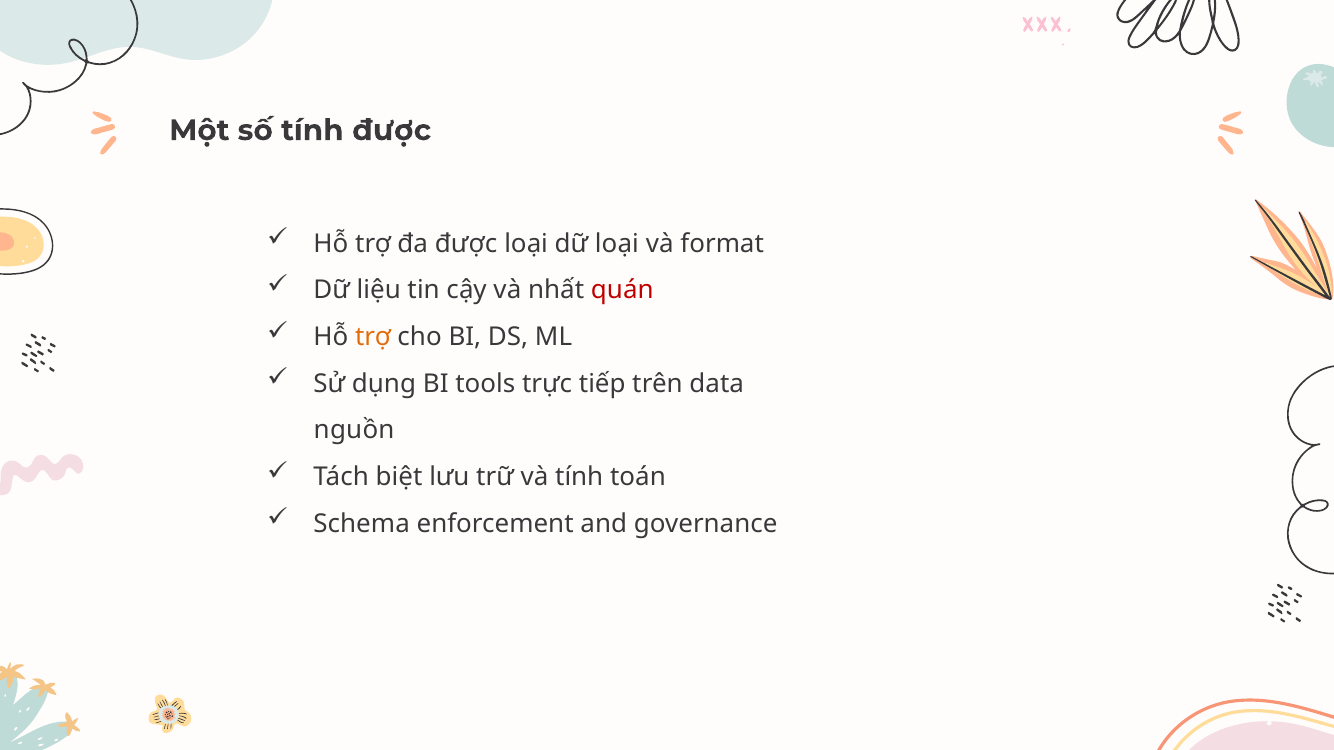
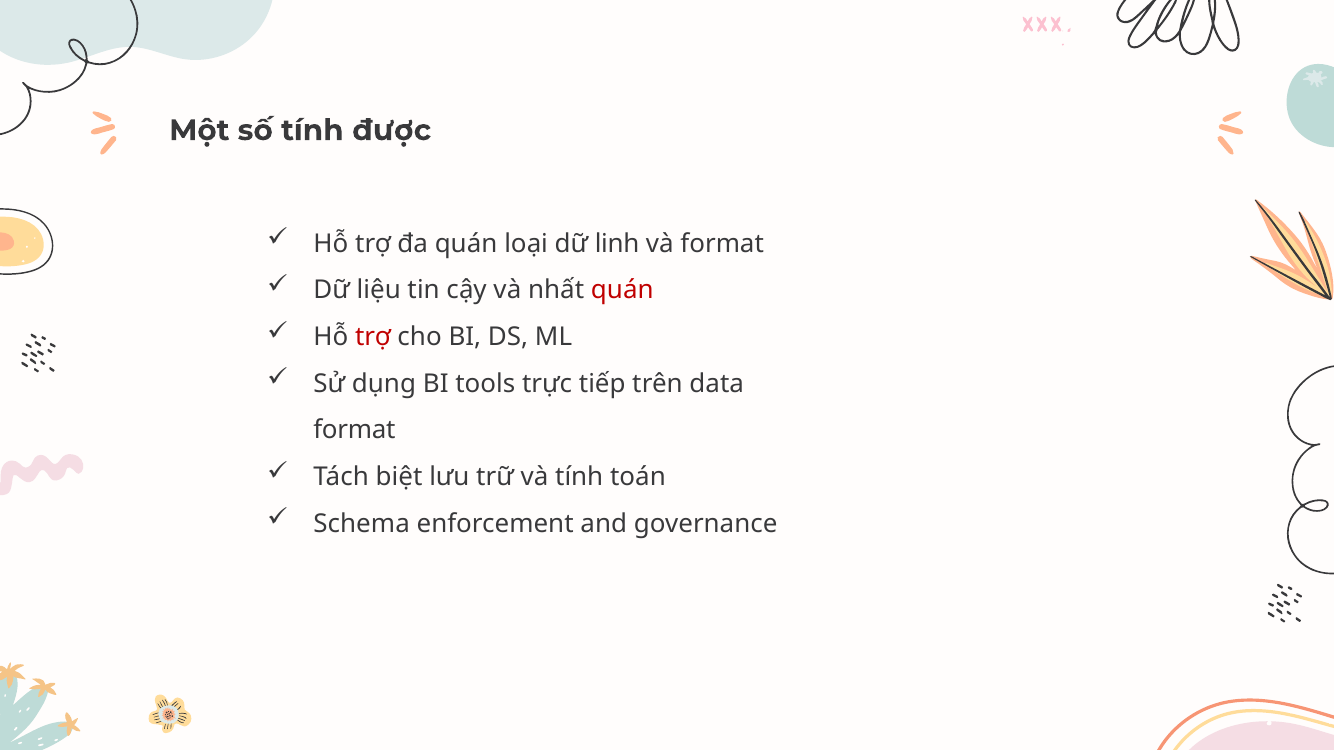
đa được: được -> quán
dữ loại: loại -> linh
trợ at (373, 337) colour: orange -> red
nguồn at (354, 430): nguồn -> format
